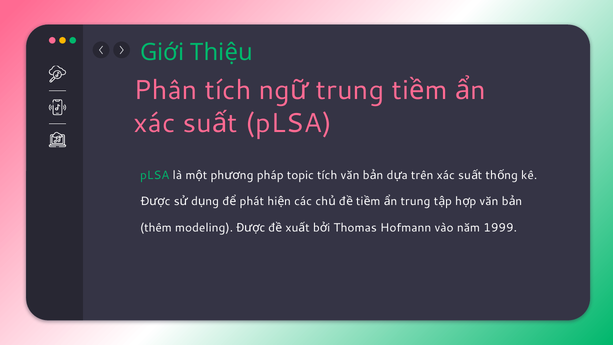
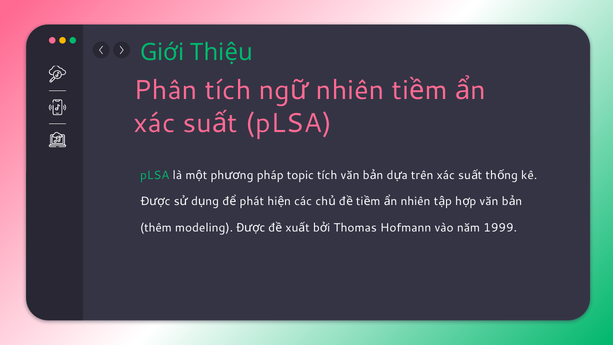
trung at (350, 90): trung -> nhiên
trung at (415, 201): trung -> nhiên
